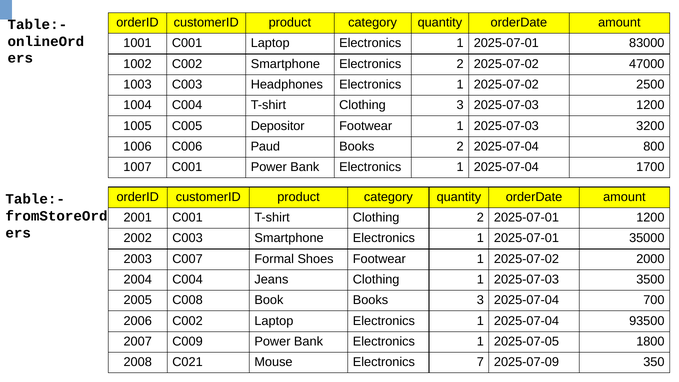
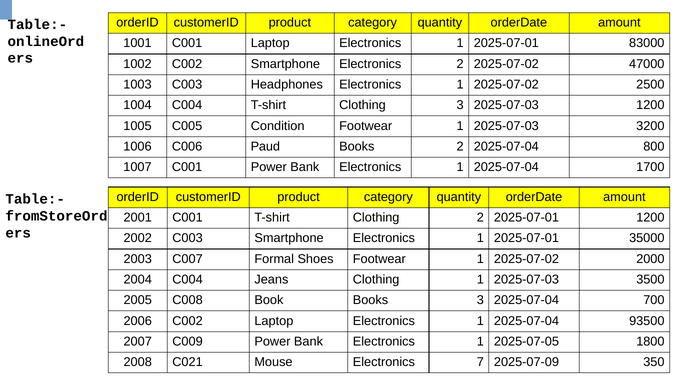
Depositor: Depositor -> Condition
